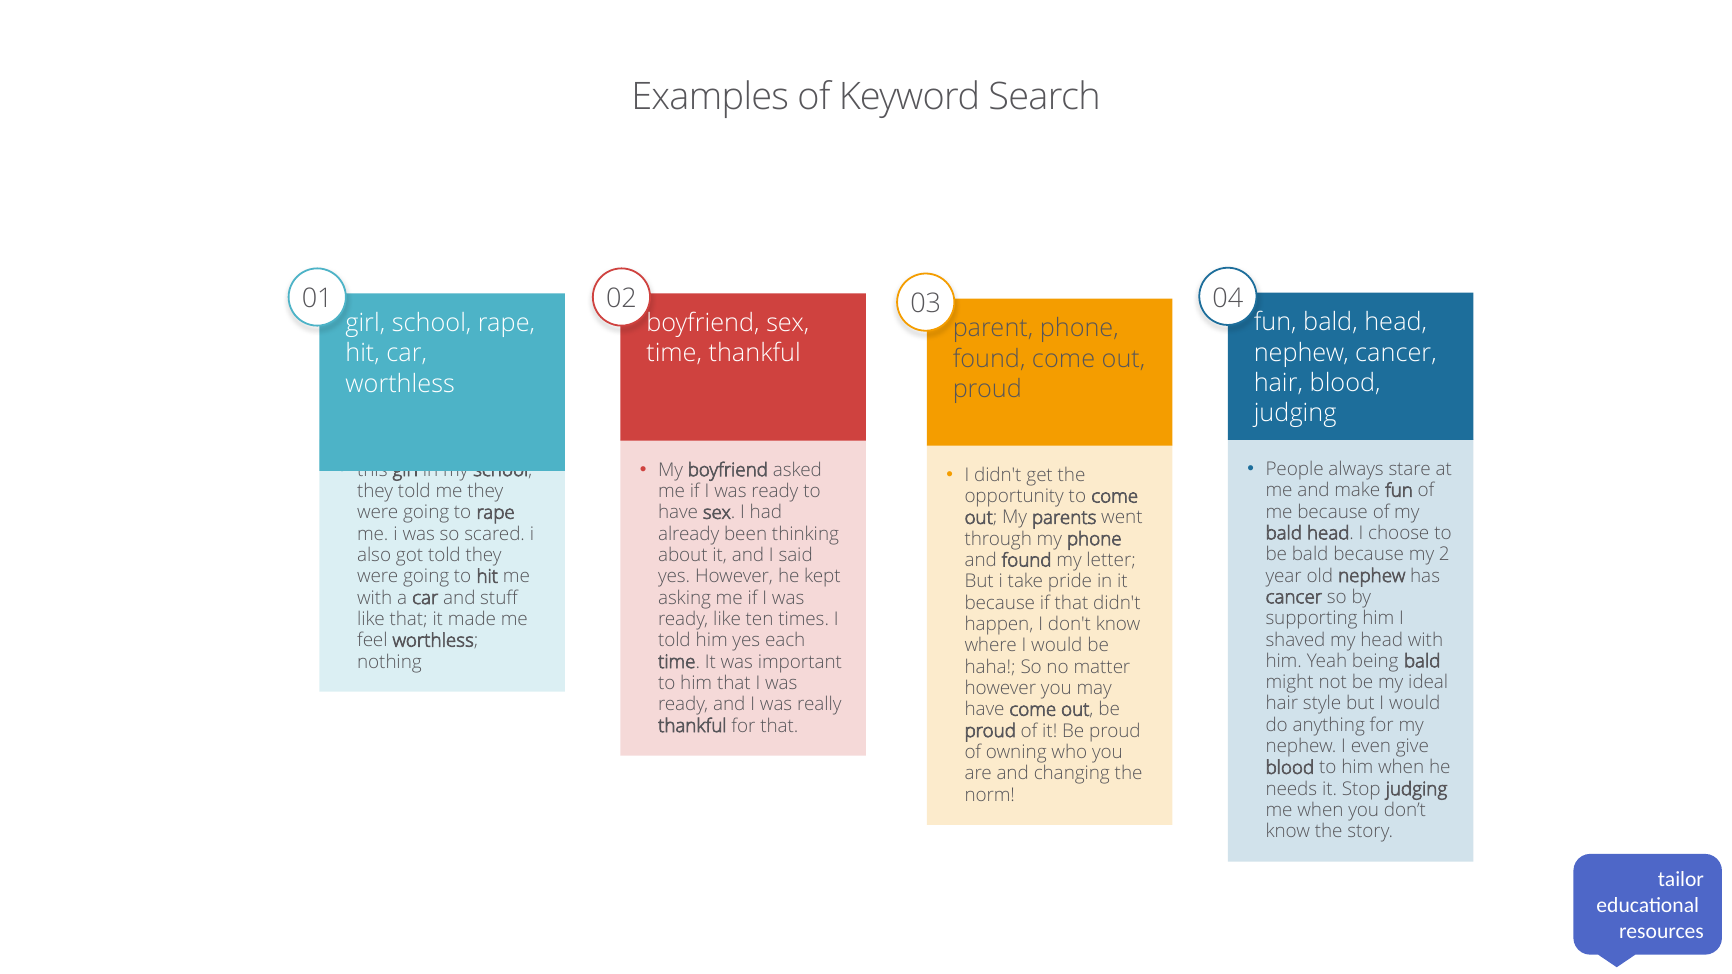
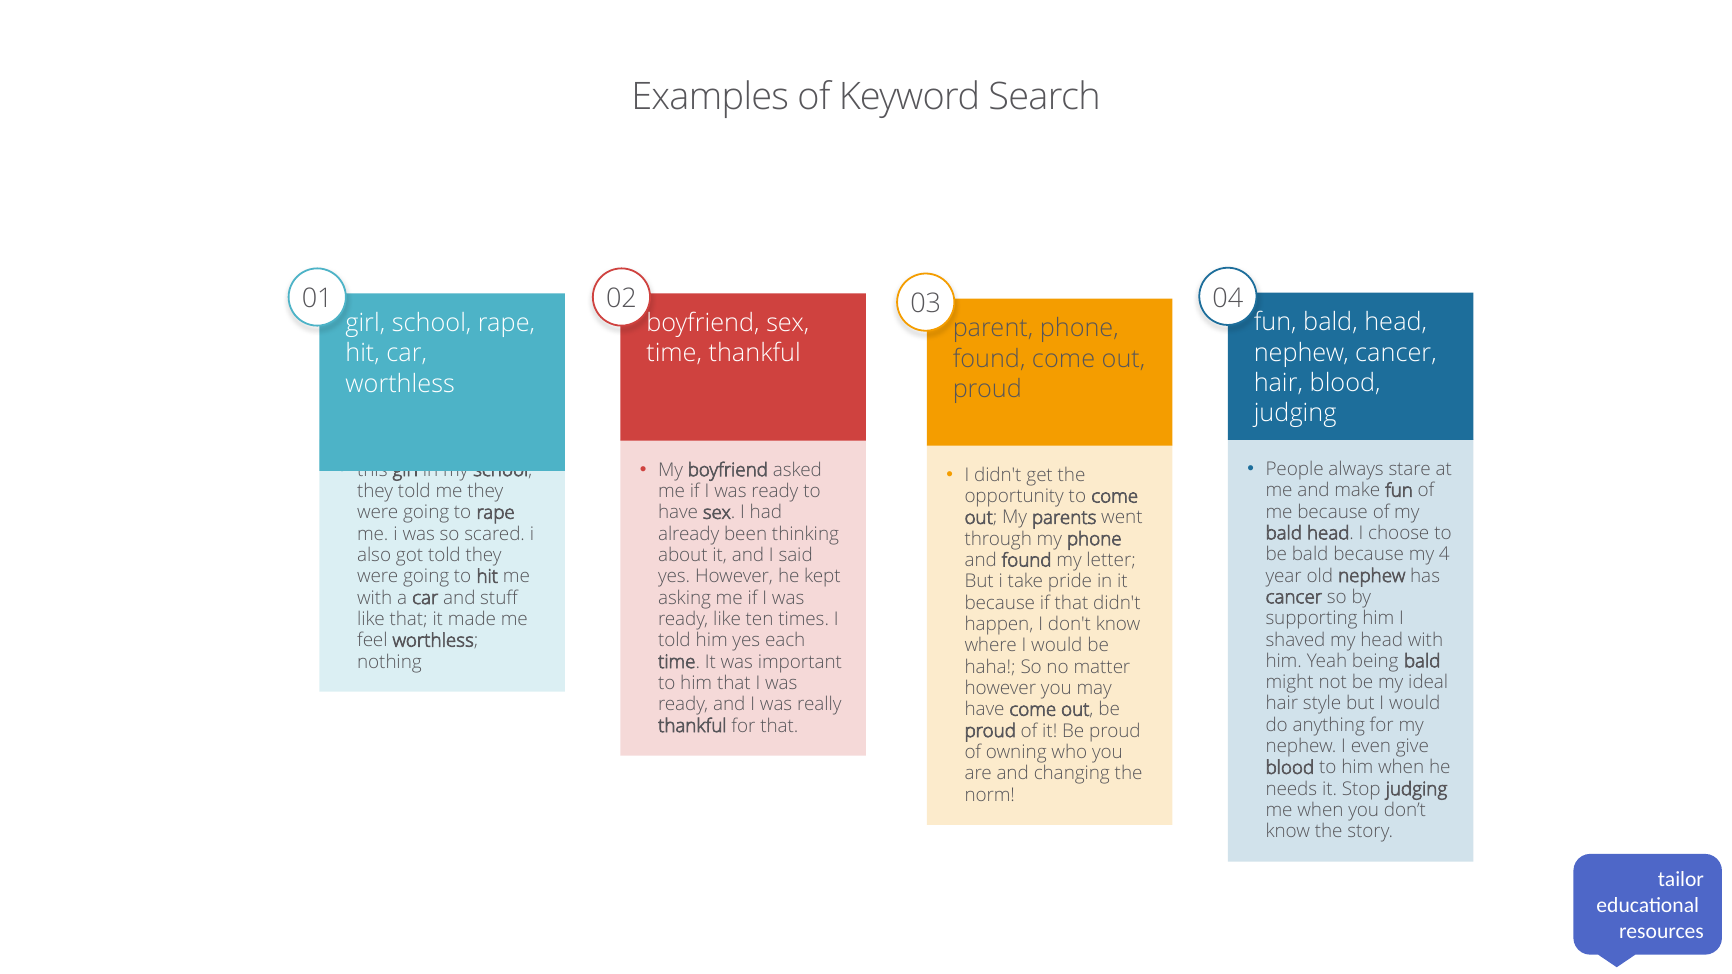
2: 2 -> 4
